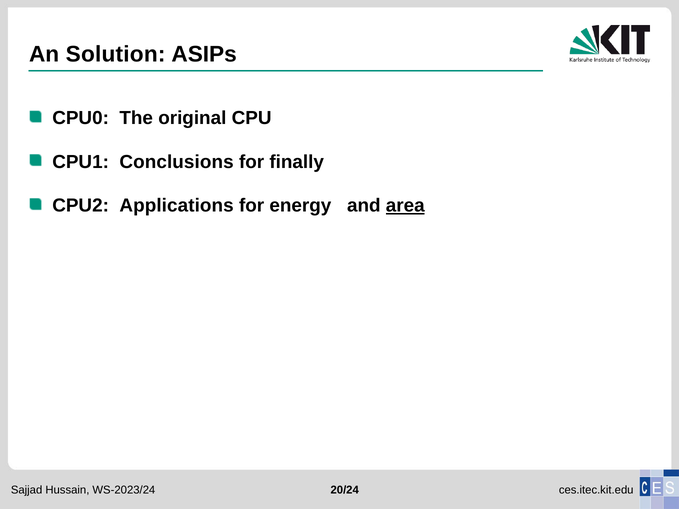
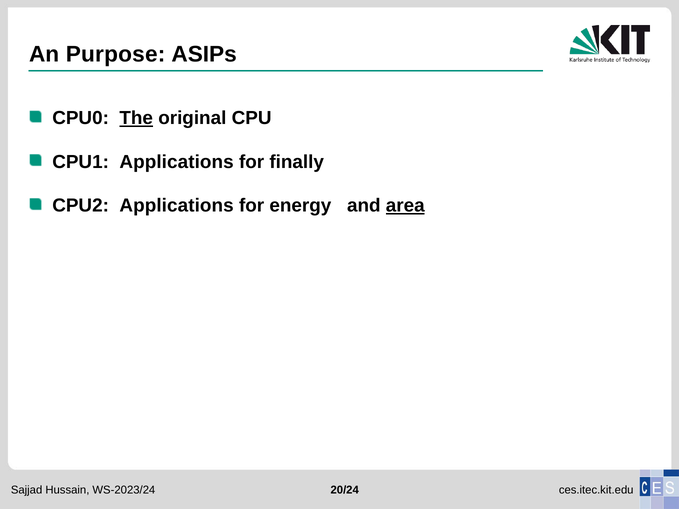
Solution: Solution -> Purpose
The underline: none -> present
CPU1 Conclusions: Conclusions -> Applications
